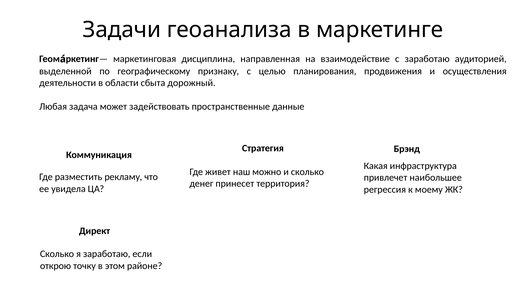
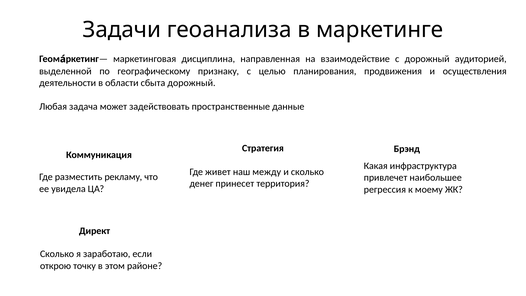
с заработаю: заработаю -> дорожный
можно: можно -> между
